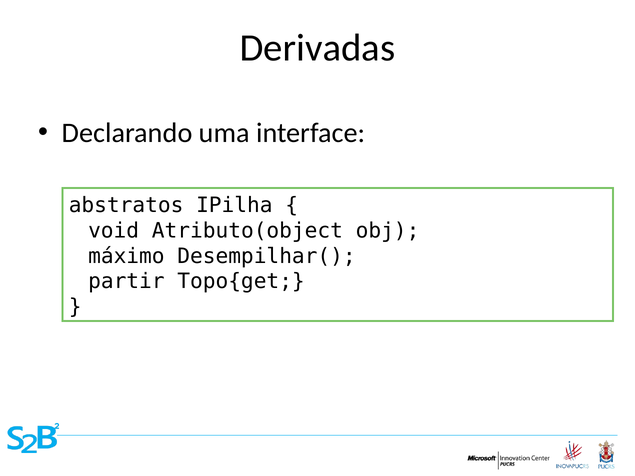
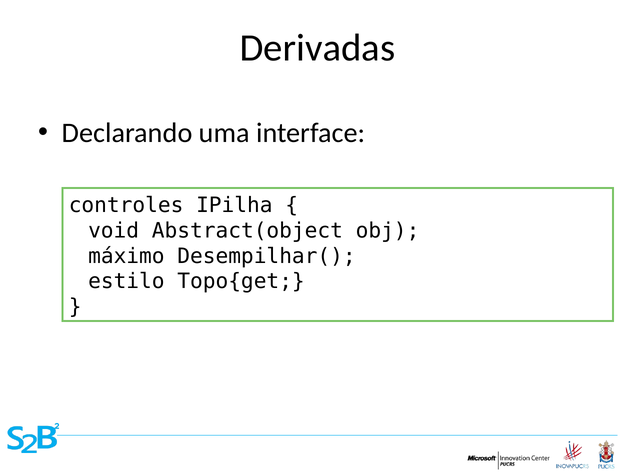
abstratos: abstratos -> controles
Atributo(object: Atributo(object -> Abstract(object
partir: partir -> estilo
